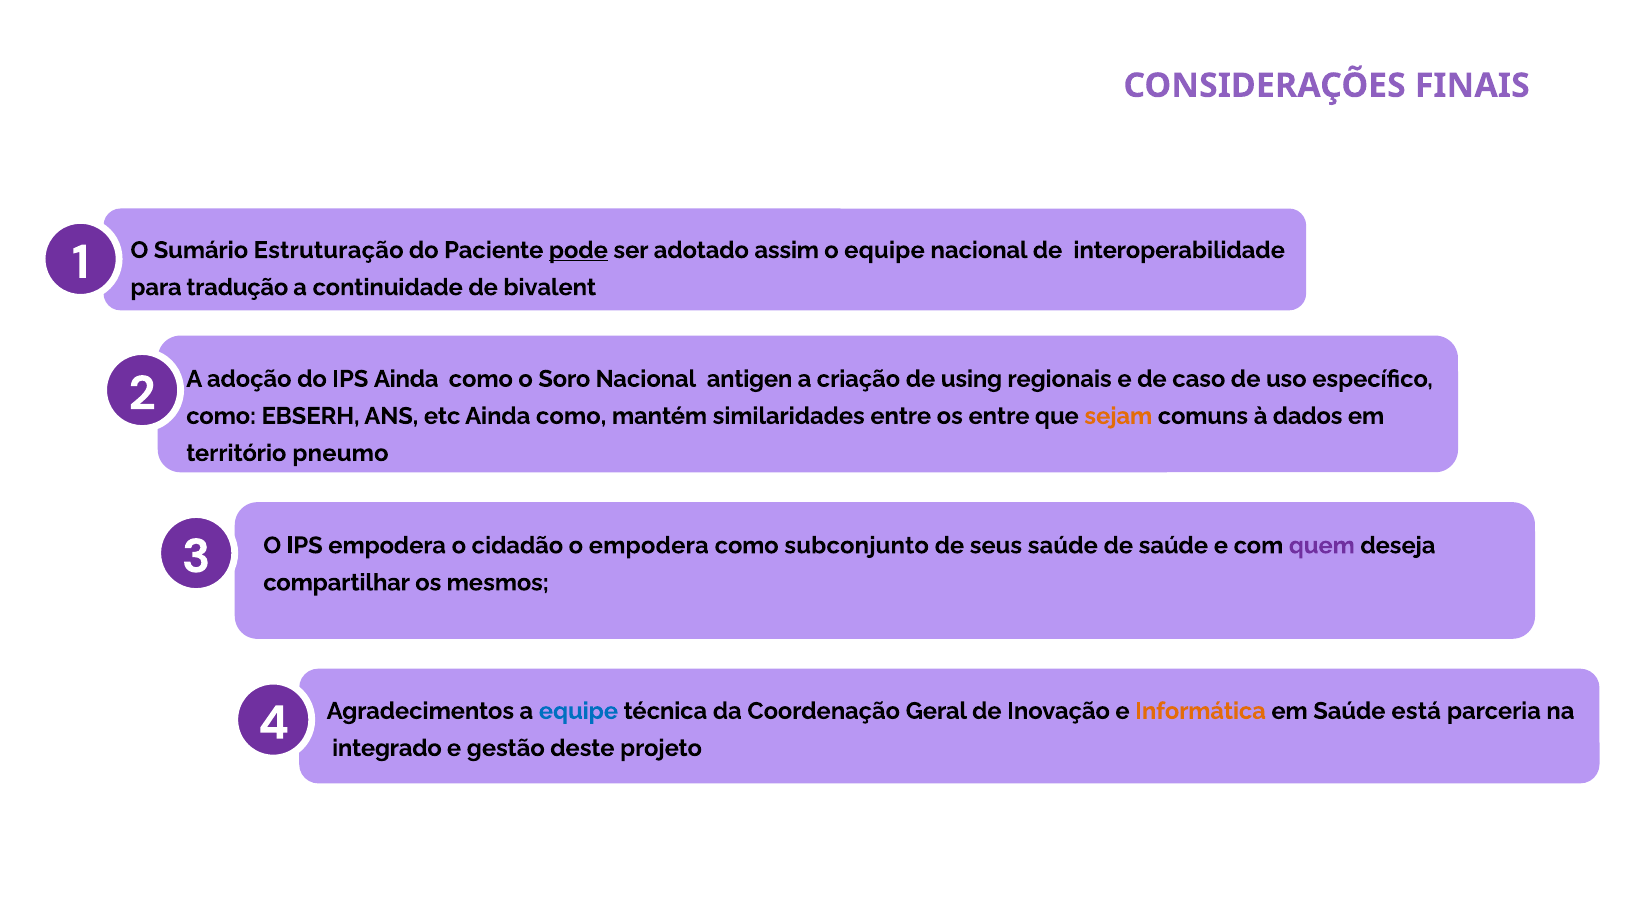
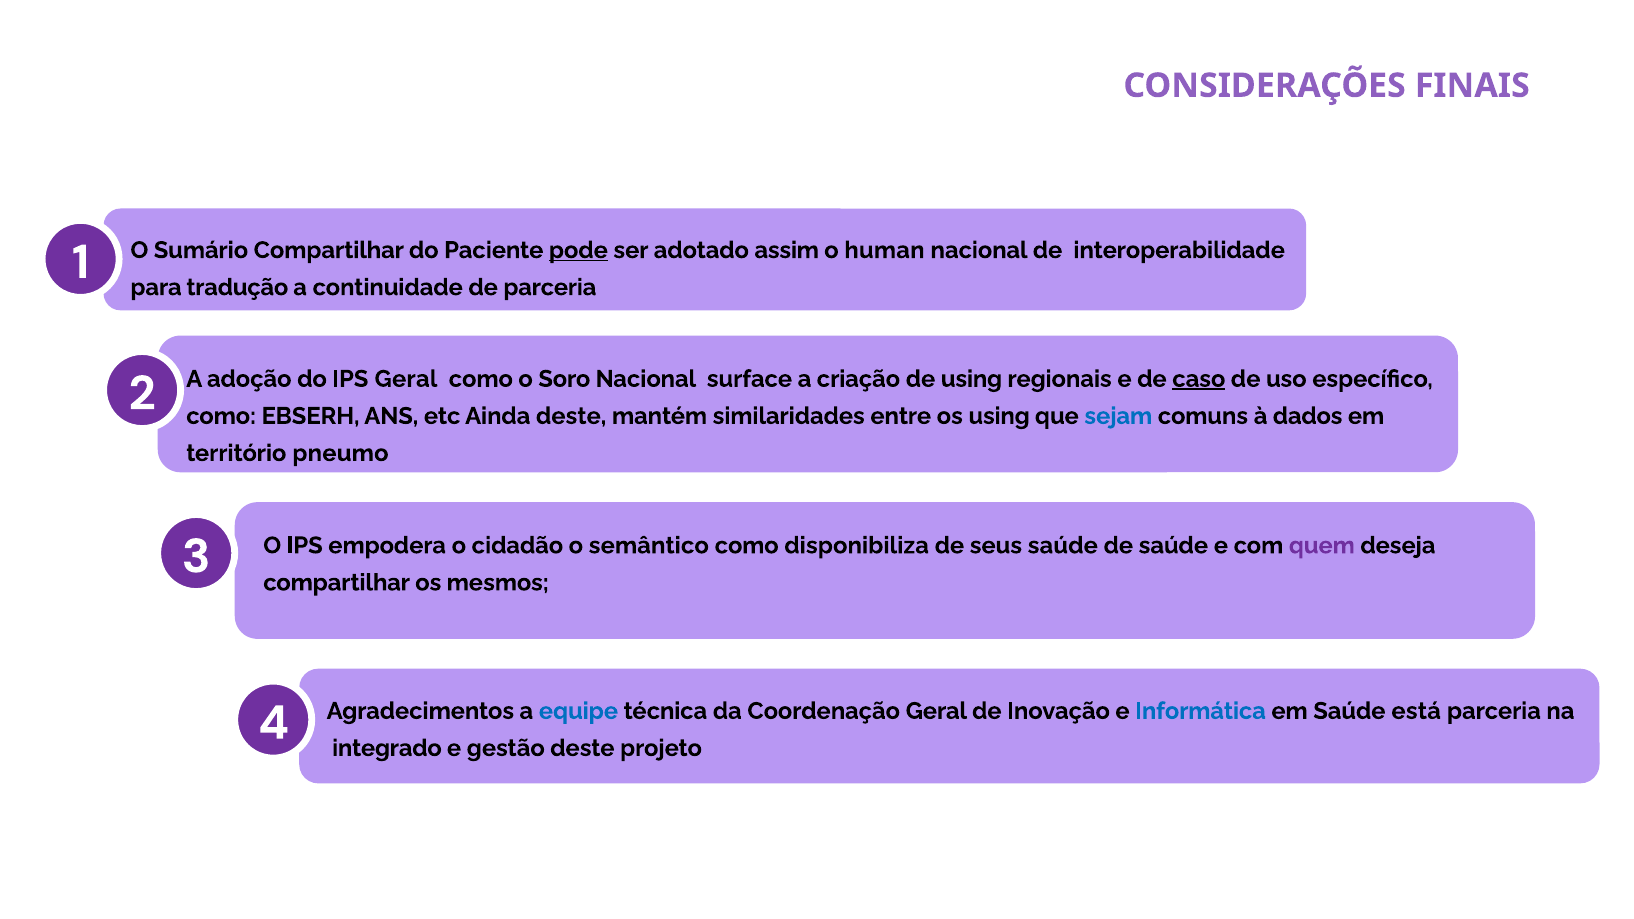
Sumário Estruturação: Estruturação -> Compartilhar
o equipe: equipe -> human
de bivalent: bivalent -> parceria
IPS Ainda: Ainda -> Geral
antigen: antigen -> surface
caso underline: none -> present
etc Ainda como: como -> deste
os entre: entre -> using
sejam colour: orange -> blue
o empodera: empodera -> semântico
subconjunto: subconjunto -> disponibiliza
Informática colour: orange -> blue
